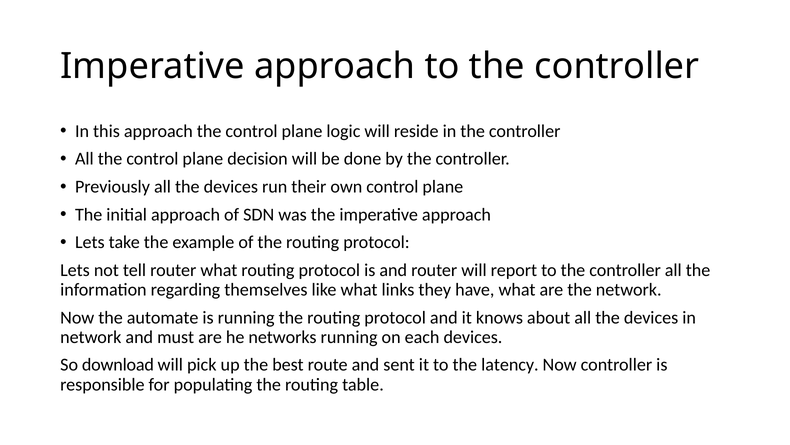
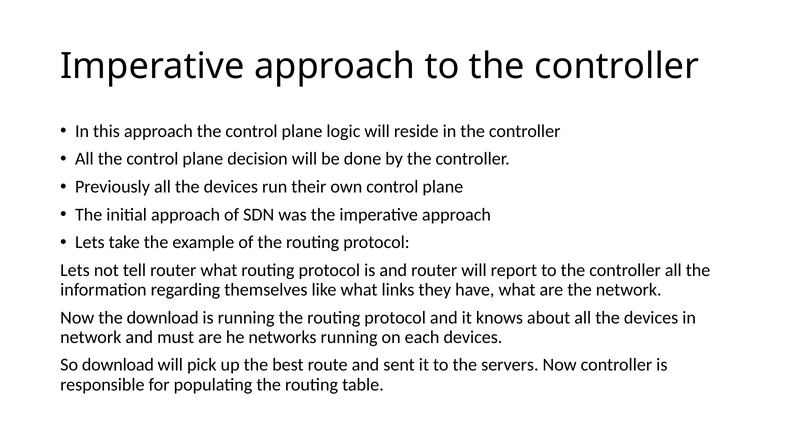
the automate: automate -> download
latency: latency -> servers
